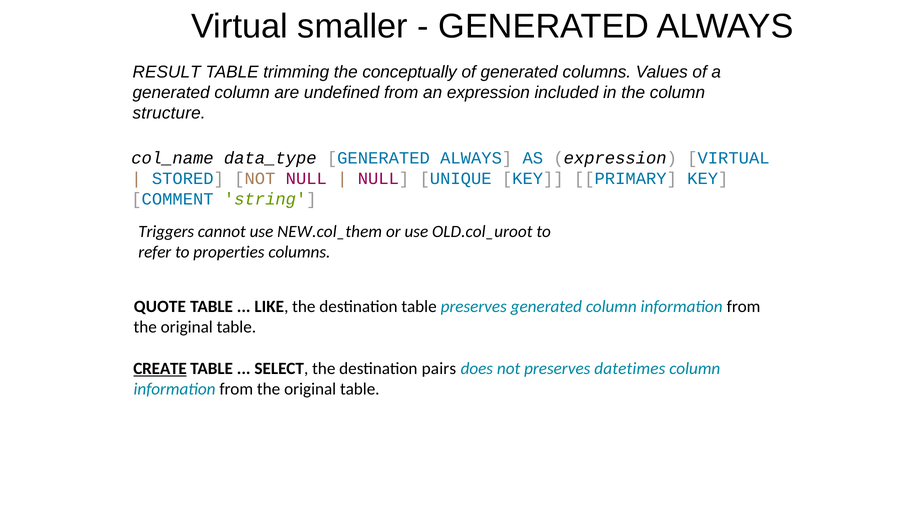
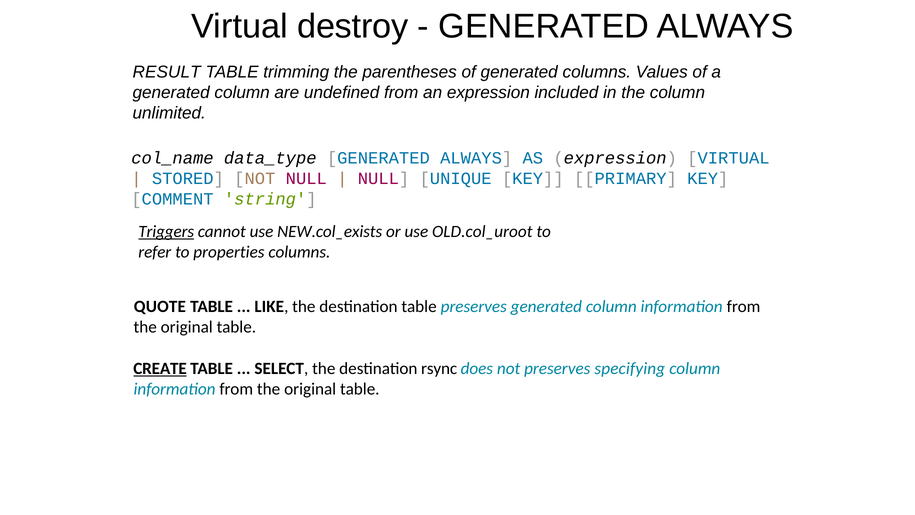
smaller: smaller -> destroy
conceptually: conceptually -> parentheses
structure: structure -> unlimited
Triggers underline: none -> present
NEW.col_them: NEW.col_them -> NEW.col_exists
pairs: pairs -> rsync
datetimes: datetimes -> specifying
